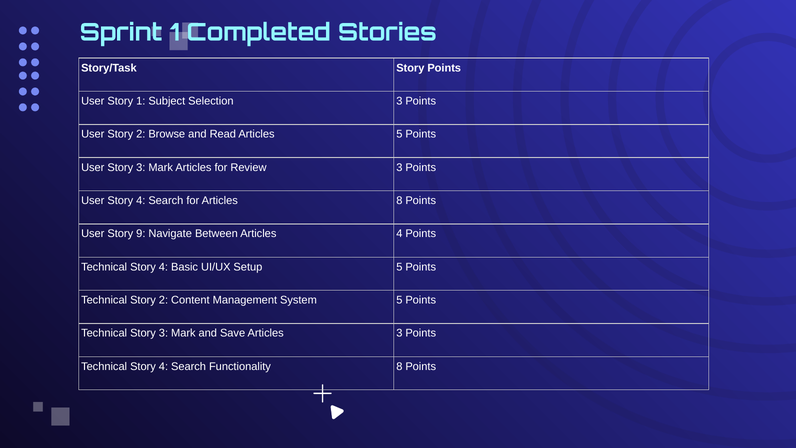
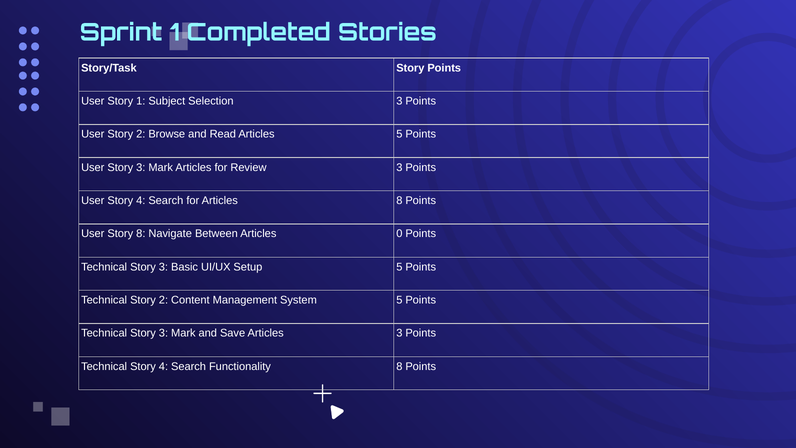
Story 9: 9 -> 8
Articles 4: 4 -> 0
4 at (163, 267): 4 -> 3
